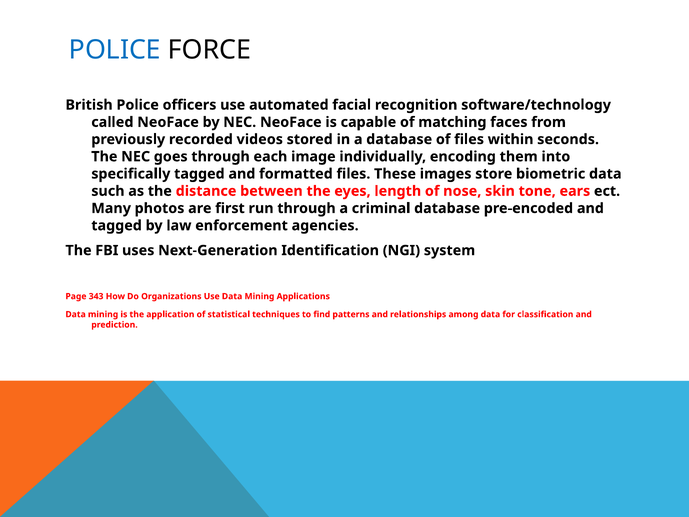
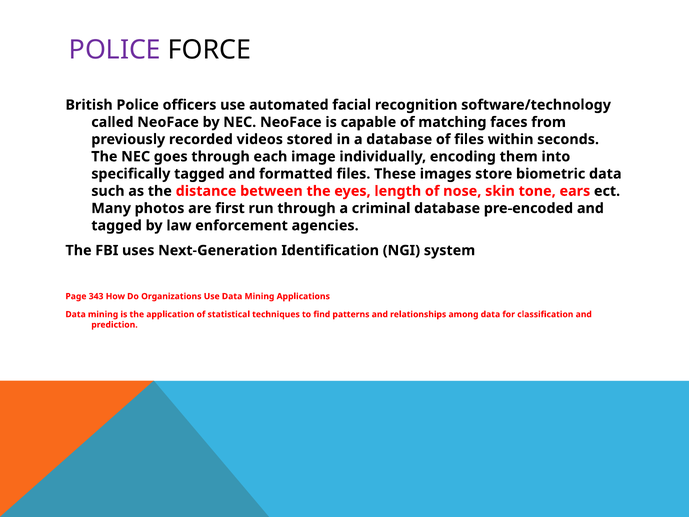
POLICE at (115, 50) colour: blue -> purple
